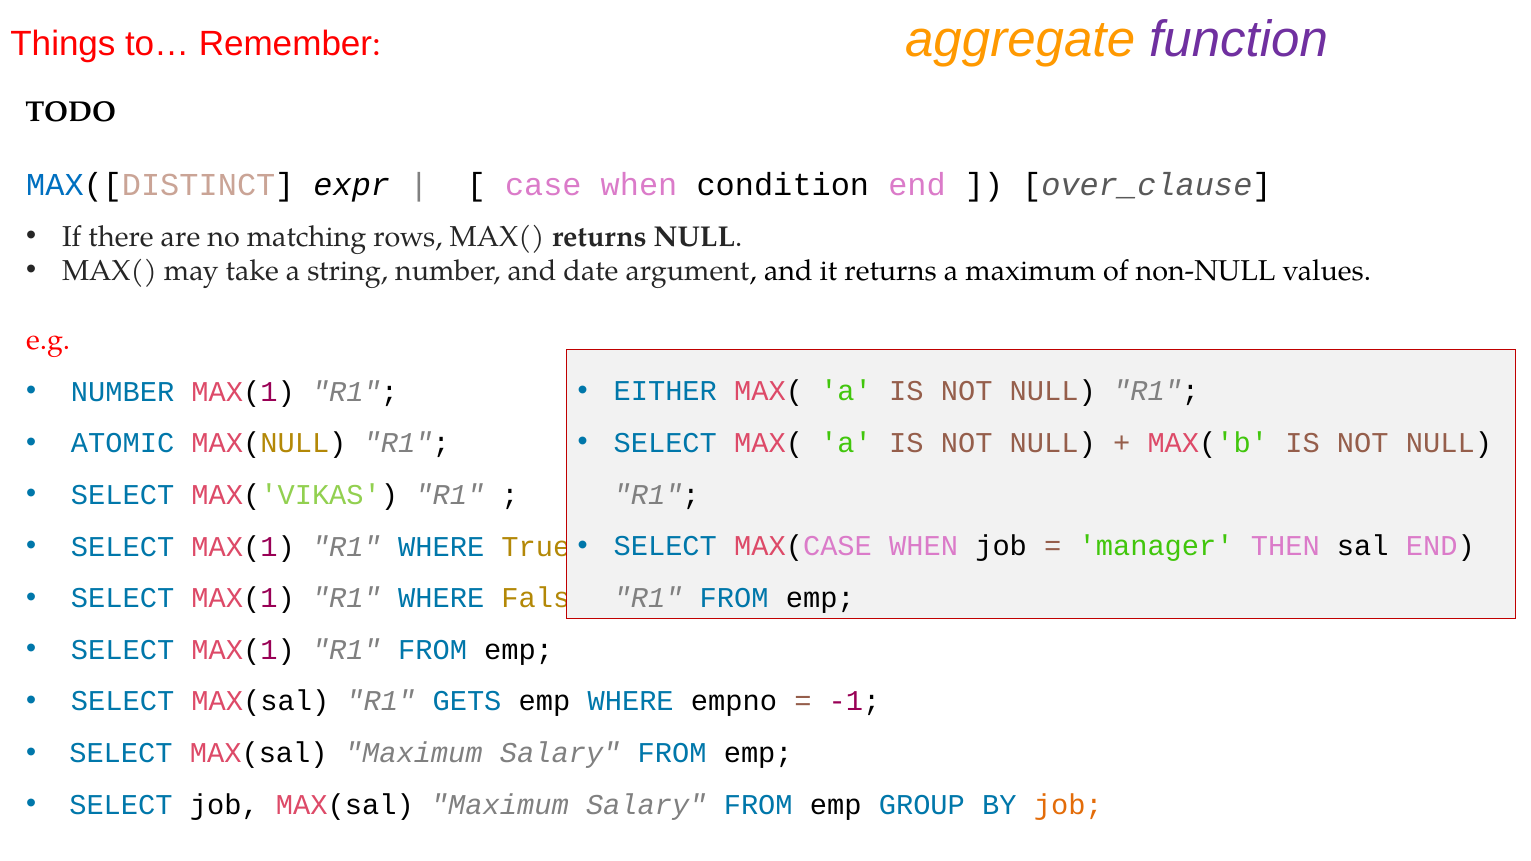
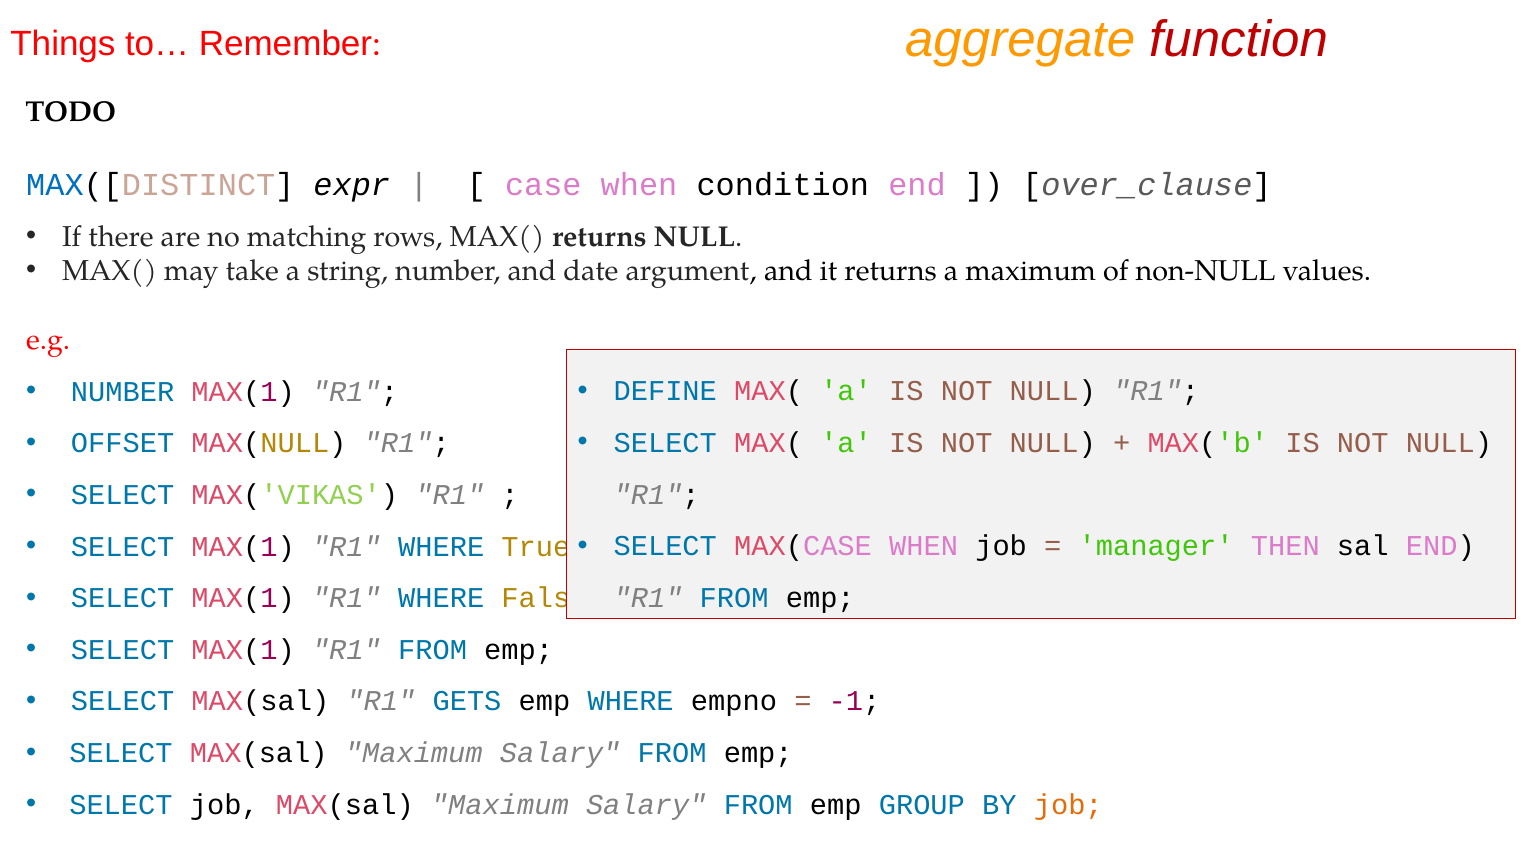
function colour: purple -> red
EITHER: EITHER -> DEFINE
ATOMIC: ATOMIC -> OFFSET
